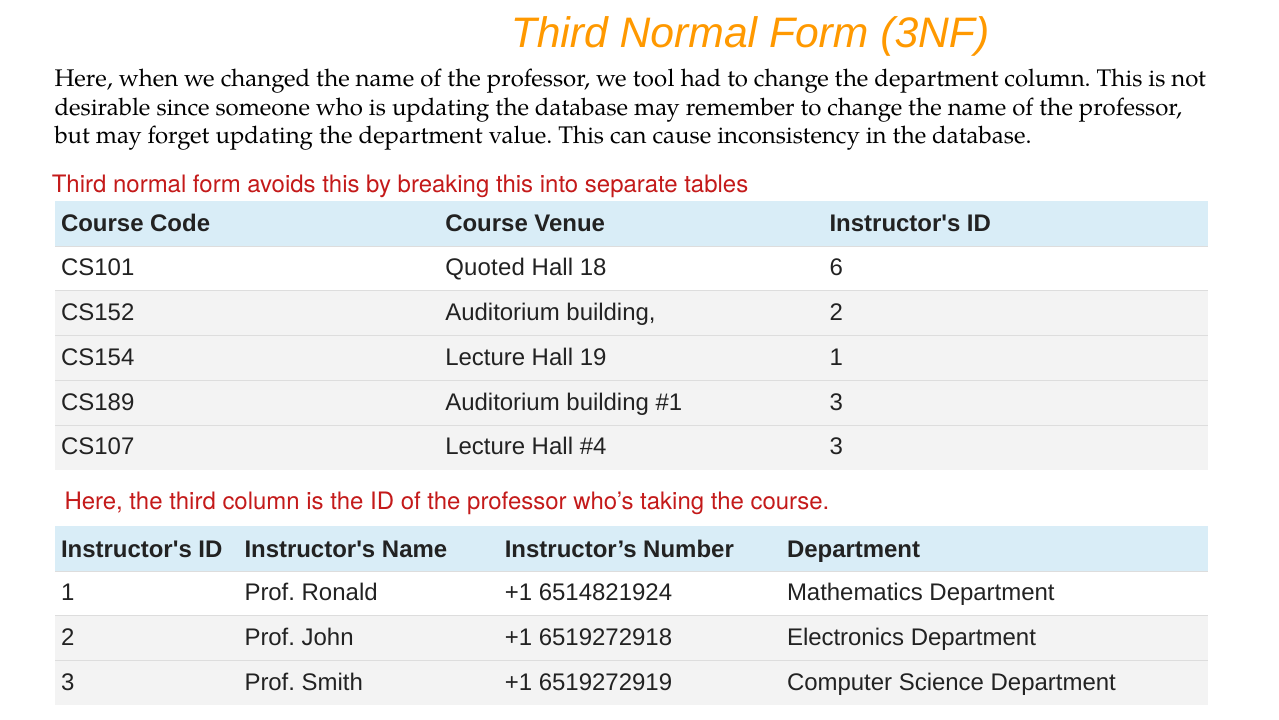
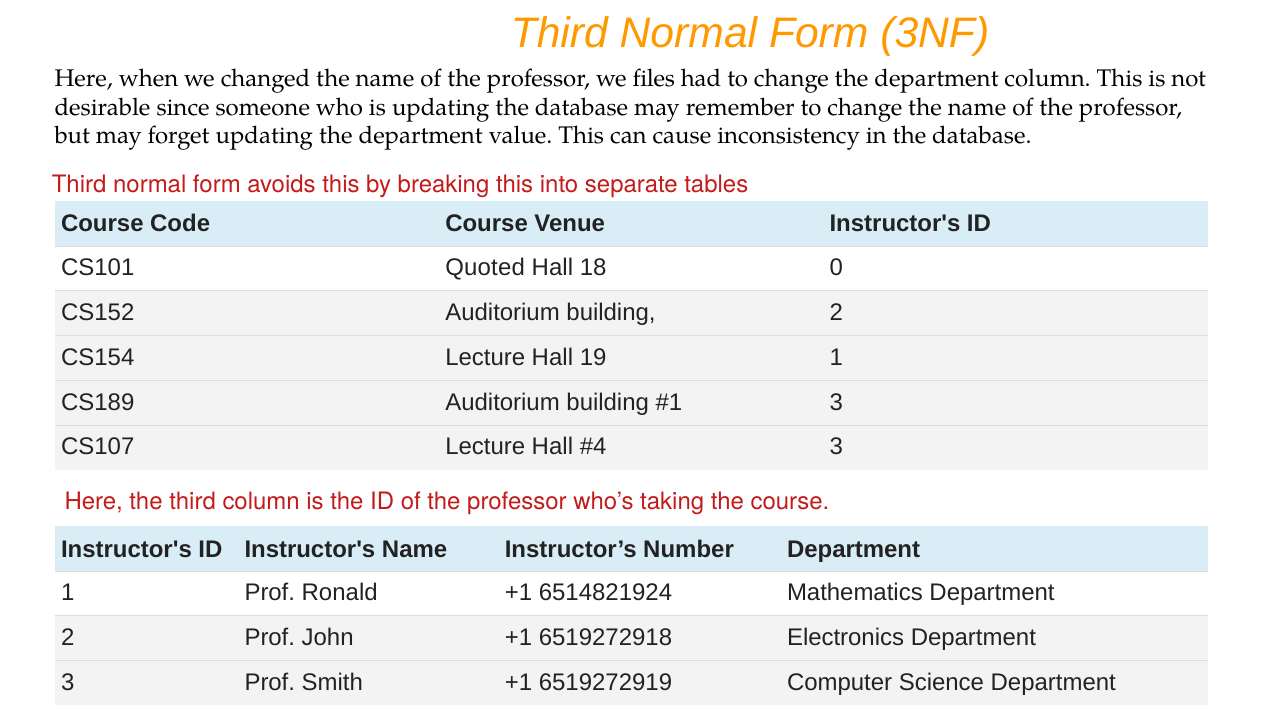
tool: tool -> files
6: 6 -> 0
